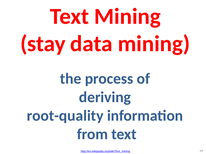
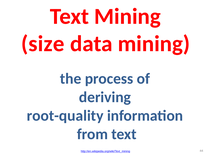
stay: stay -> size
